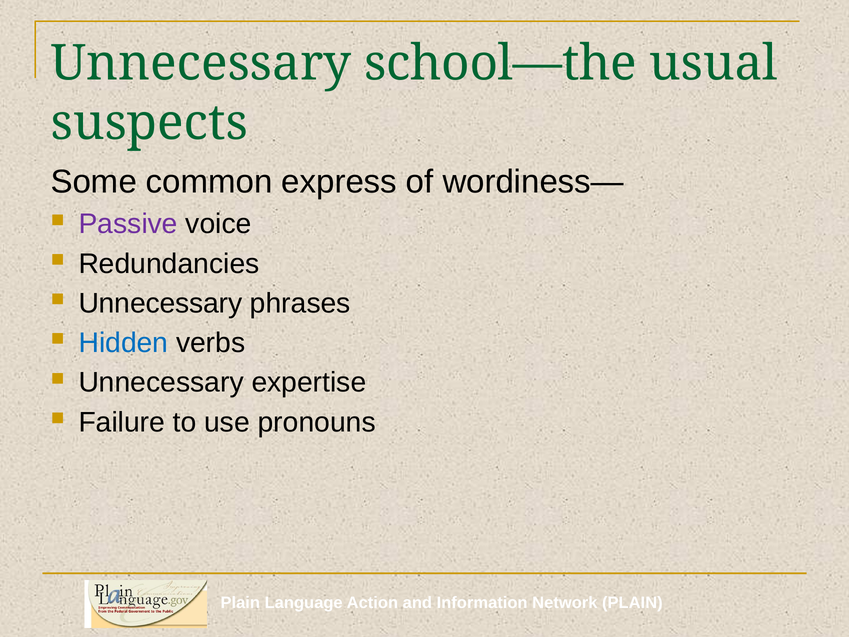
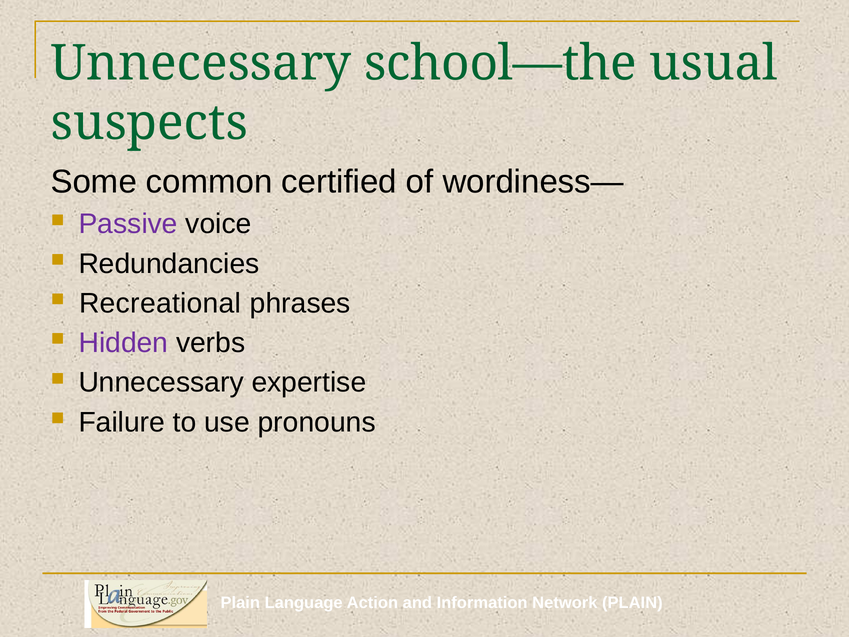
express: express -> certified
Unnecessary at (160, 303): Unnecessary -> Recreational
Hidden colour: blue -> purple
